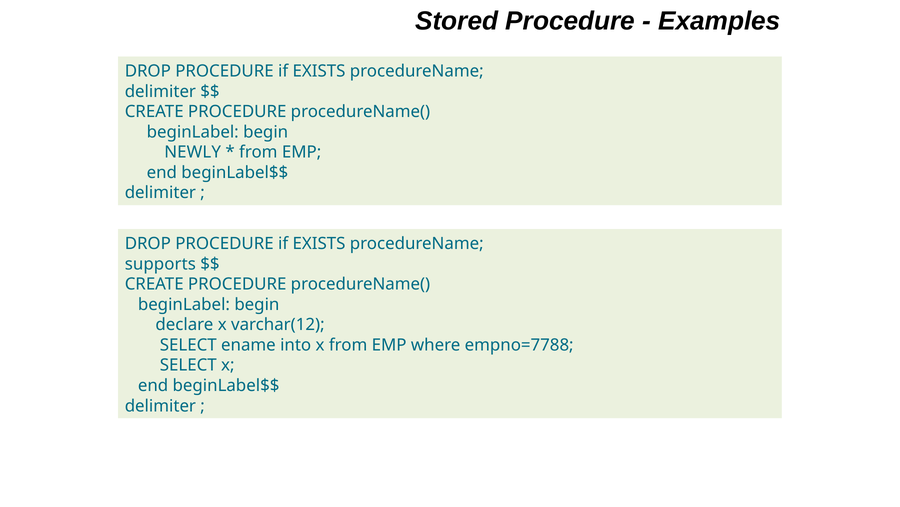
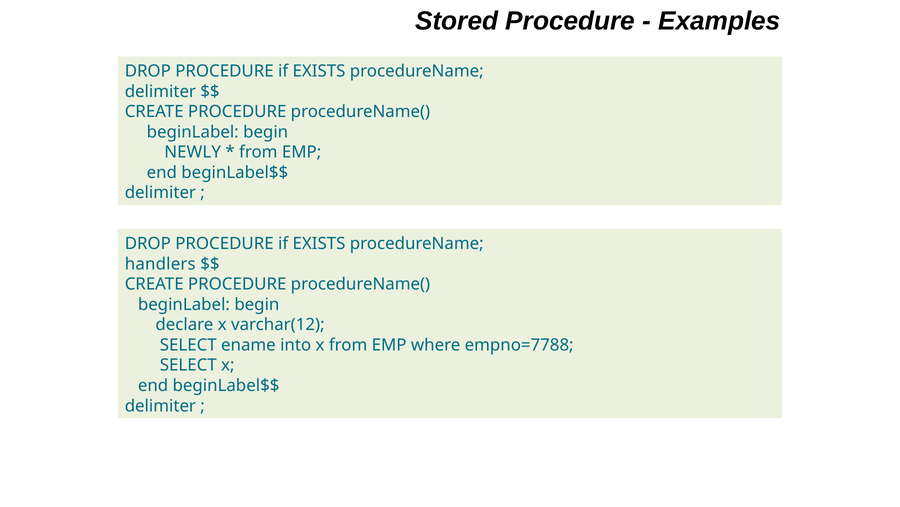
supports: supports -> handlers
